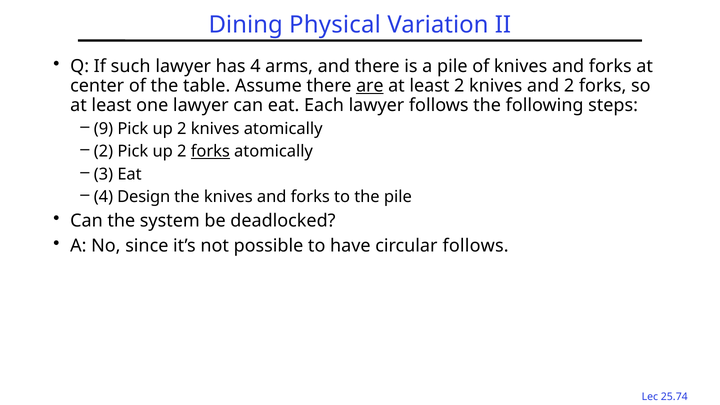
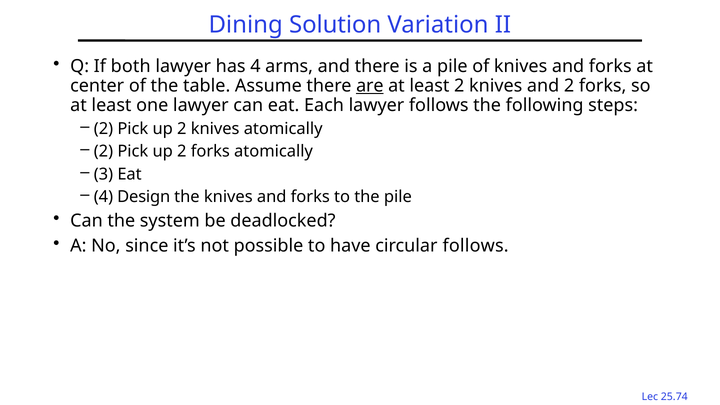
Physical: Physical -> Solution
such: such -> both
9 at (103, 129): 9 -> 2
forks at (210, 151) underline: present -> none
